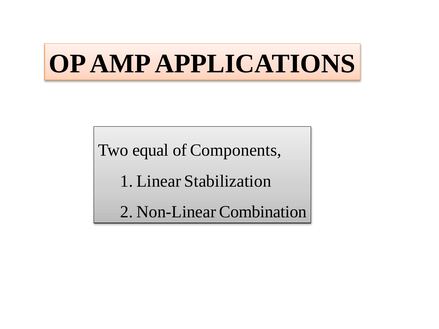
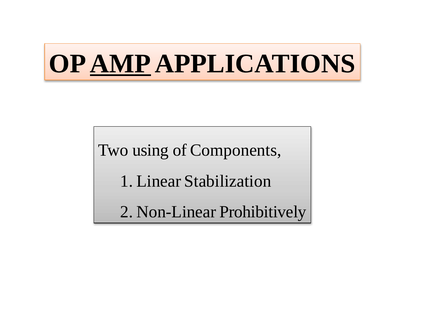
AMP underline: none -> present
equal: equal -> using
Combination: Combination -> Prohibitively
